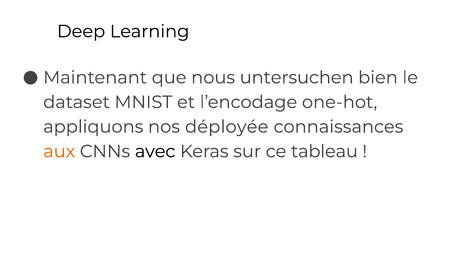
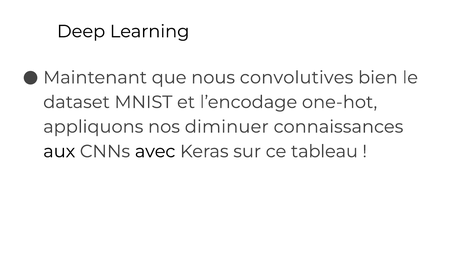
untersuchen: untersuchen -> convolutives
déployée: déployée -> diminuer
aux colour: orange -> black
